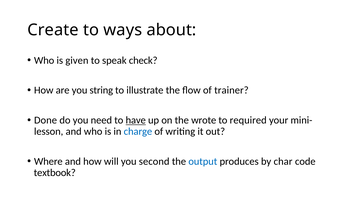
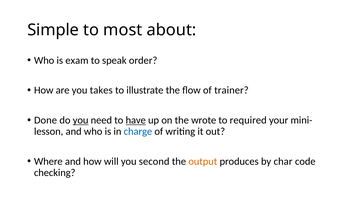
Create: Create -> Simple
ways: ways -> most
given: given -> exam
check: check -> order
string: string -> takes
you at (81, 120) underline: none -> present
output colour: blue -> orange
textbook: textbook -> checking
